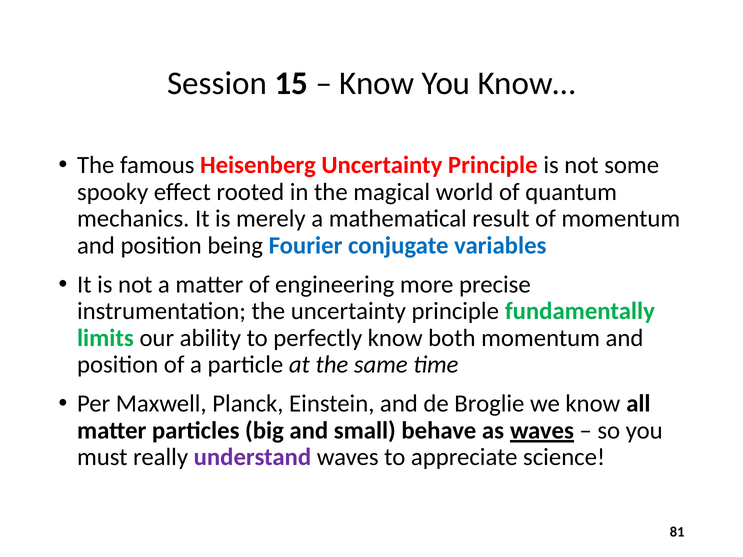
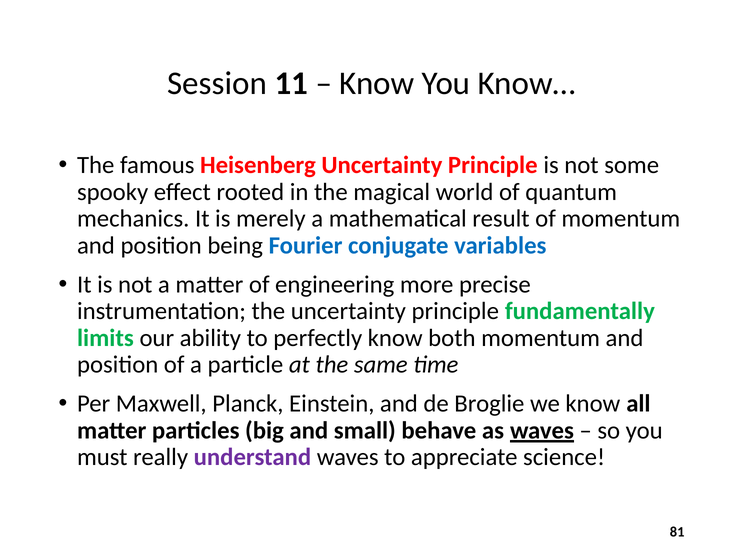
15: 15 -> 11
